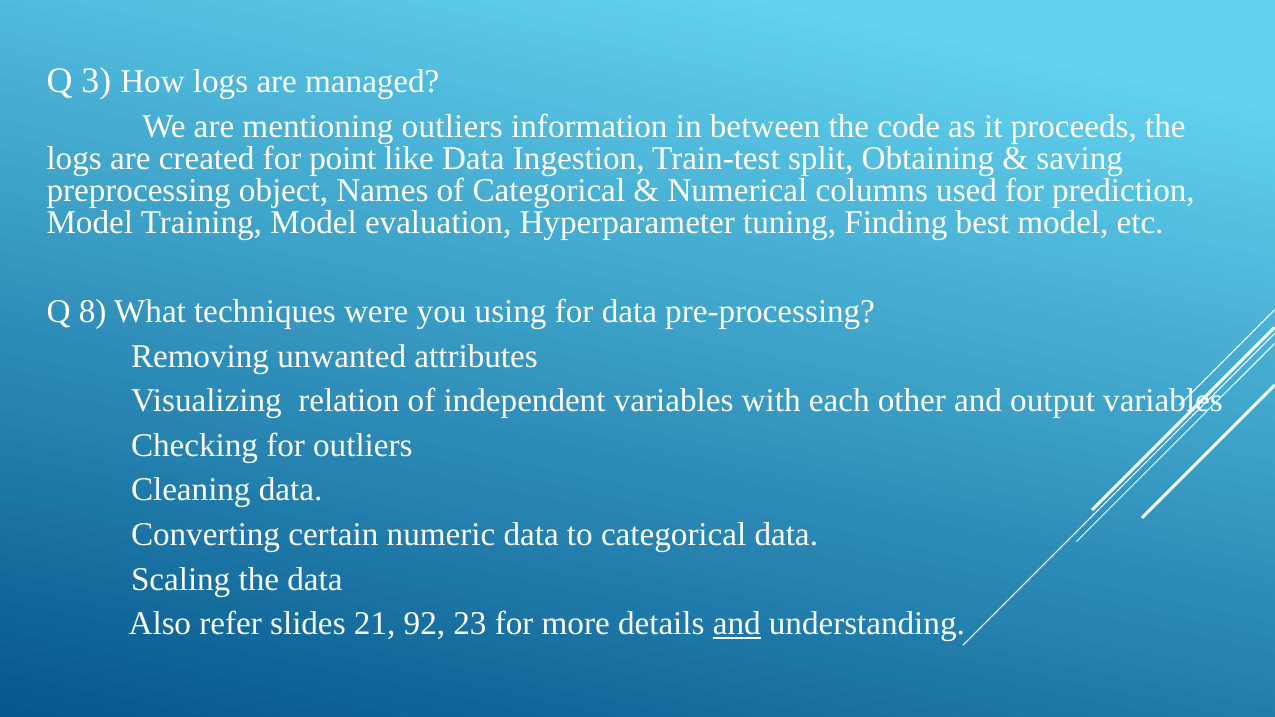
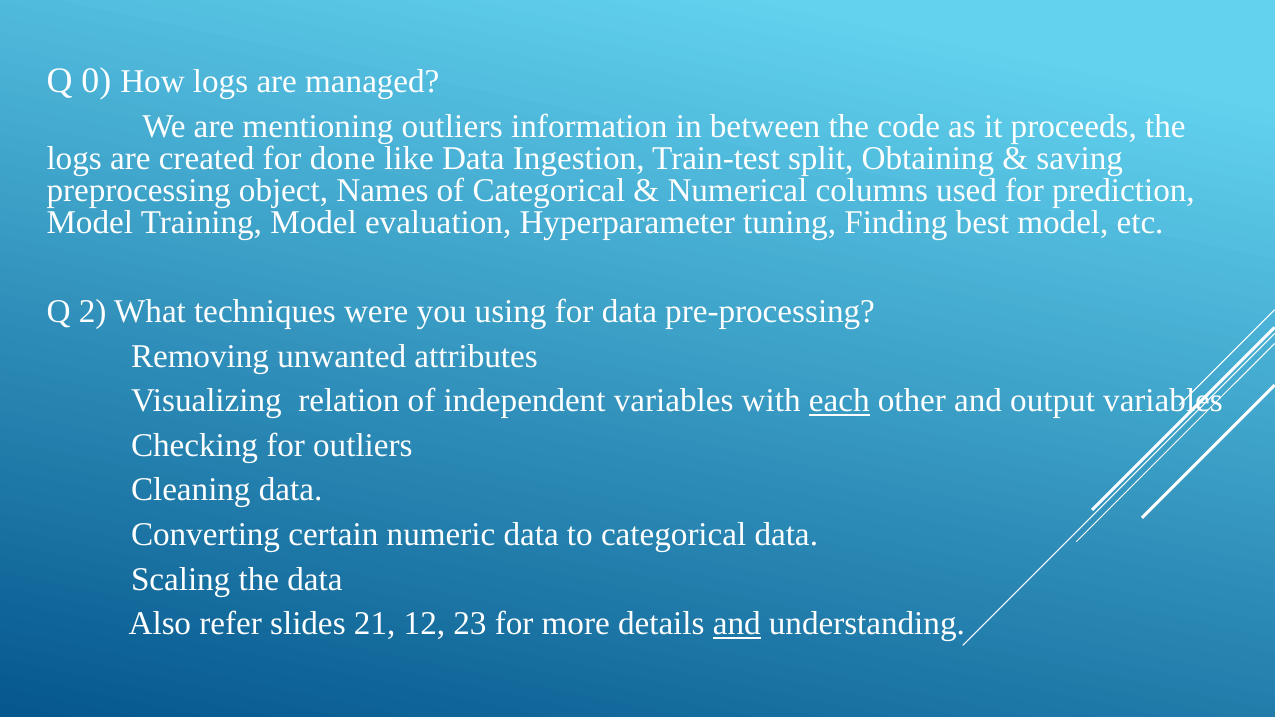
3: 3 -> 0
point: point -> done
8: 8 -> 2
each underline: none -> present
92: 92 -> 12
